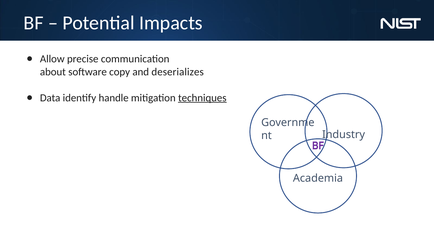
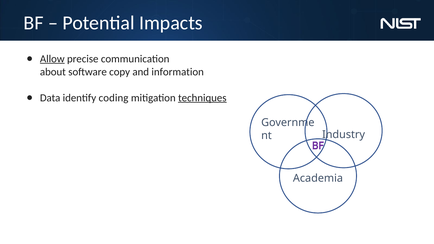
Allow underline: none -> present
deserializes: deserializes -> information
handle: handle -> coding
